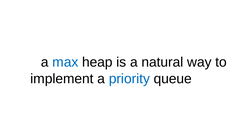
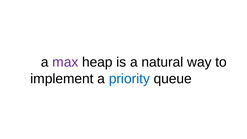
max colour: blue -> purple
